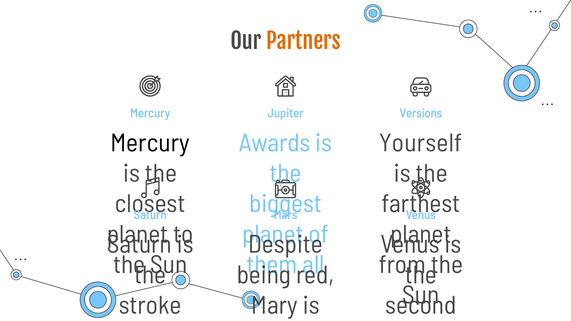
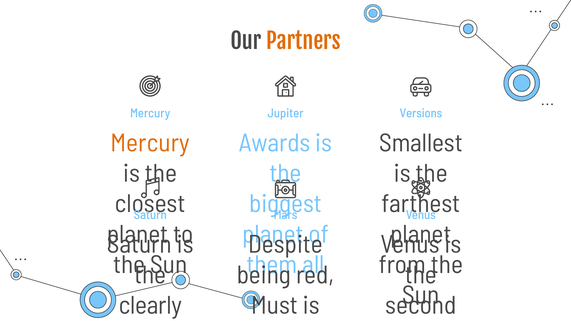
Mercury at (150, 143) colour: black -> orange
Yourself: Yourself -> Smallest
stroke: stroke -> clearly
Mary: Mary -> Must
